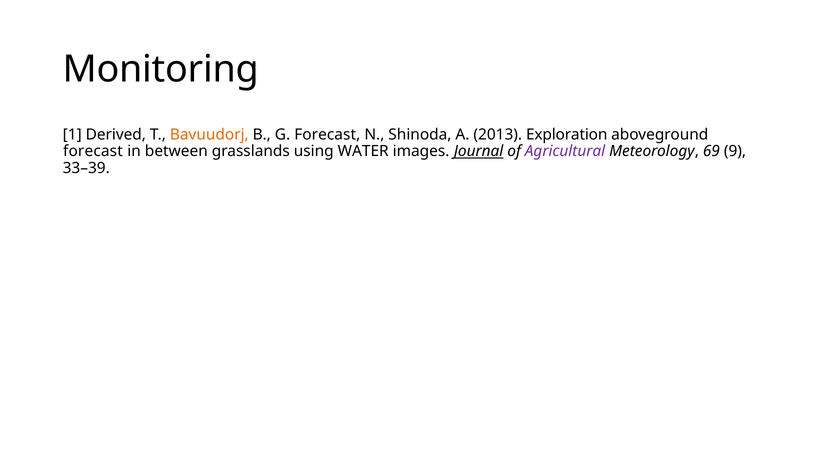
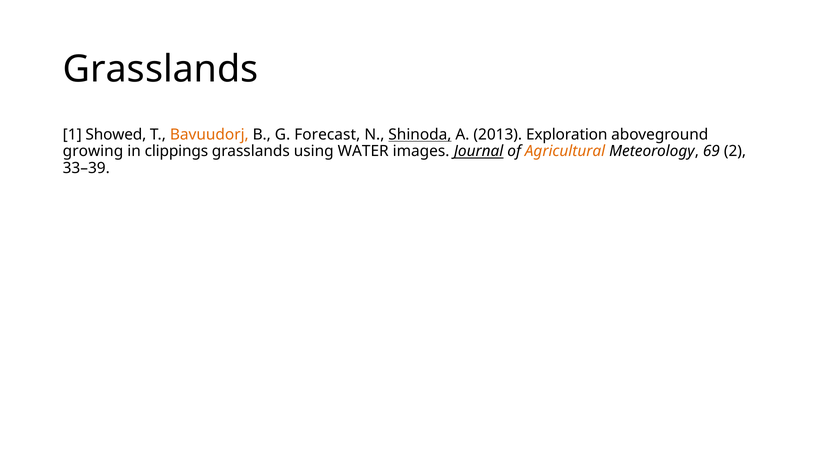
Monitoring at (161, 69): Monitoring -> Grasslands
Derived: Derived -> Showed
Shinoda underline: none -> present
forecast at (93, 151): forecast -> growing
between: between -> clippings
Agricultural colour: purple -> orange
9: 9 -> 2
